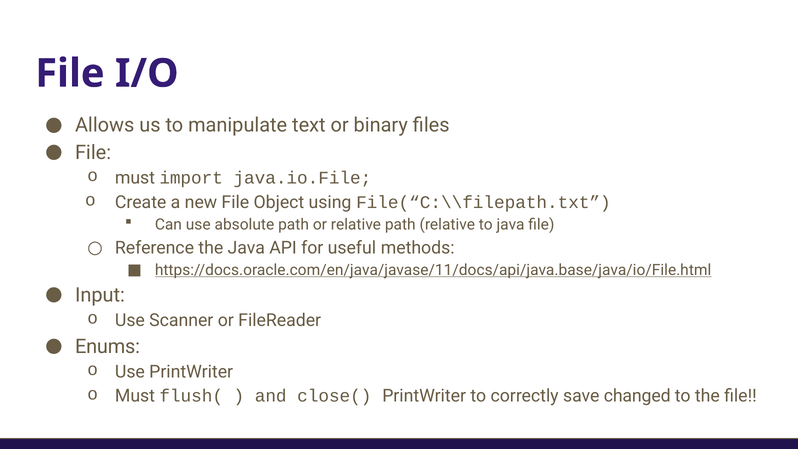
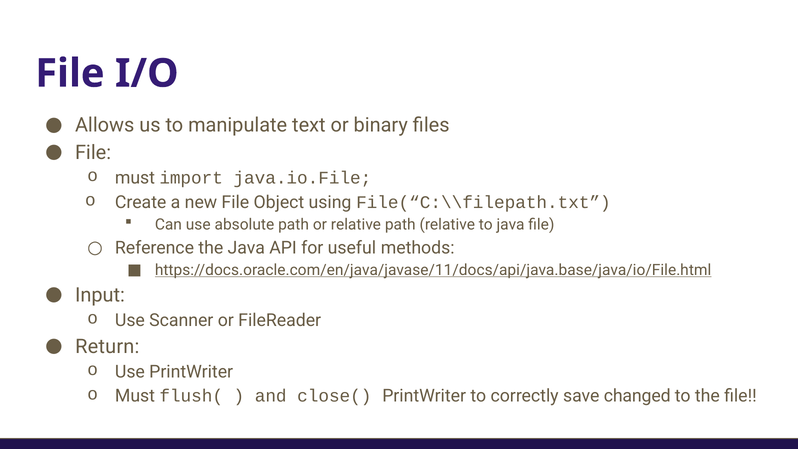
Enums: Enums -> Return
